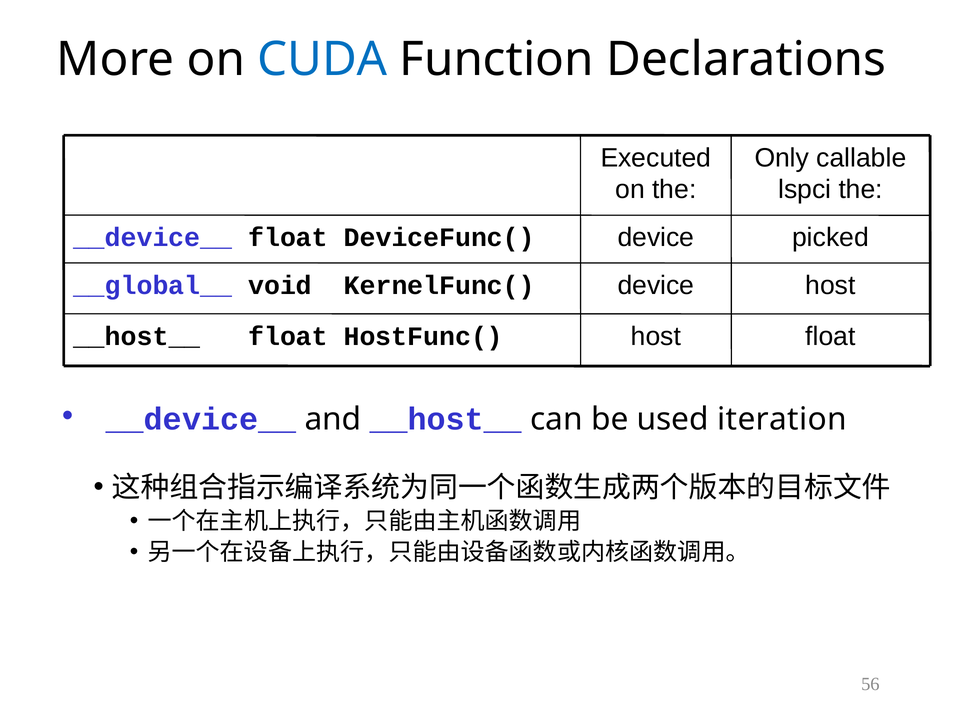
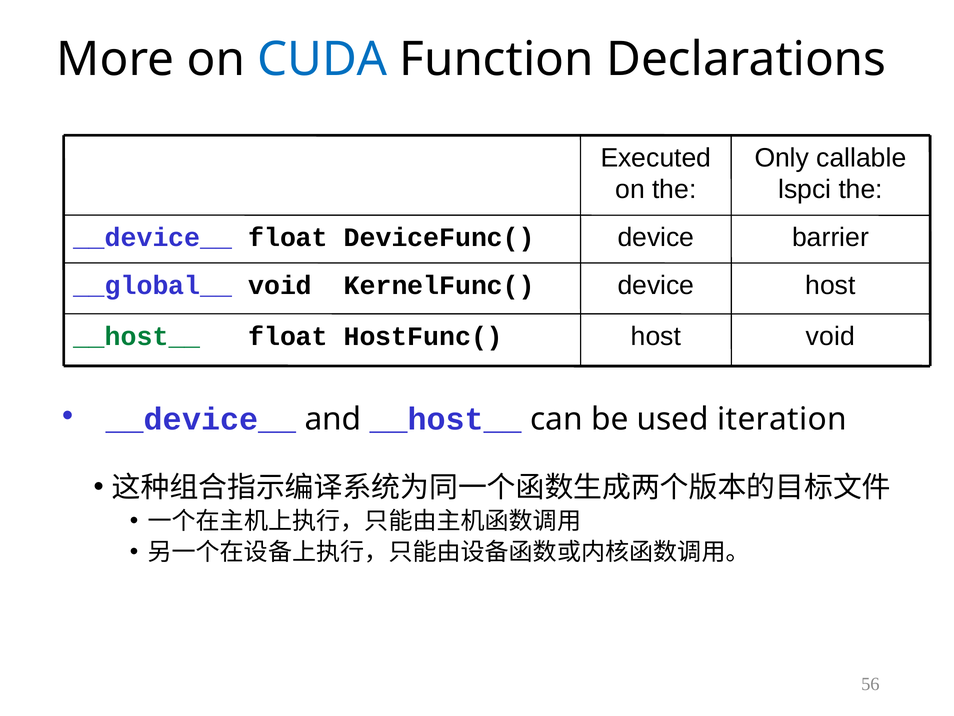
picked: picked -> barrier
float at (831, 336): float -> void
__host__ at (137, 336) colour: black -> green
